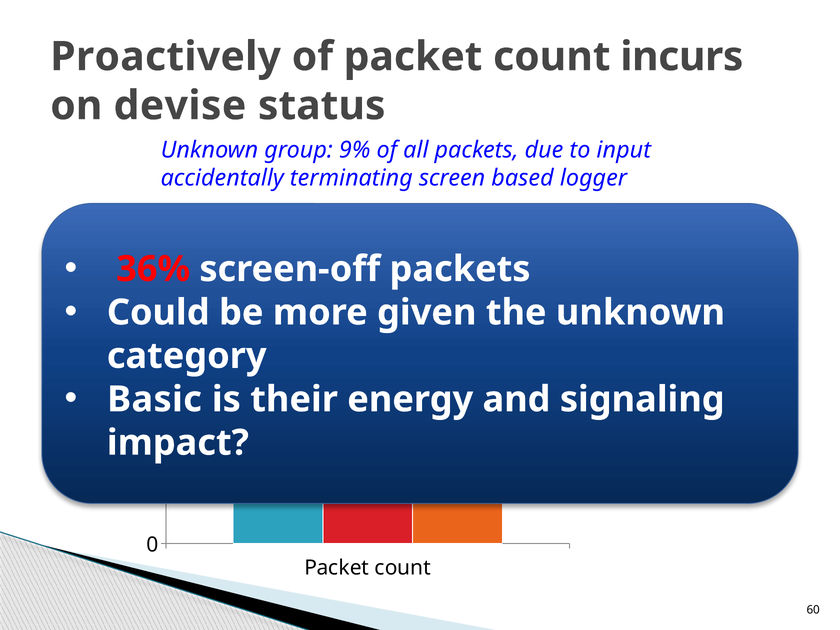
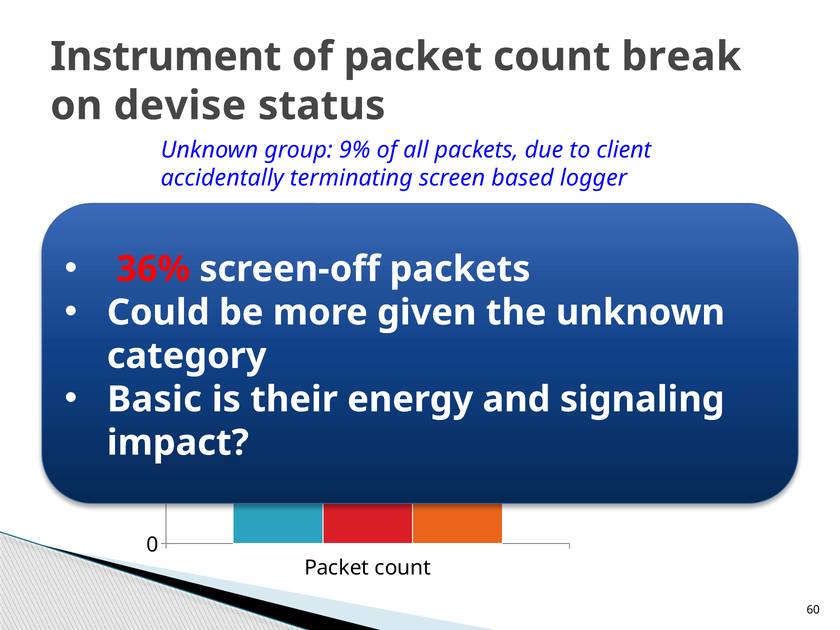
Proactively: Proactively -> Instrument
incurs: incurs -> break
input: input -> client
